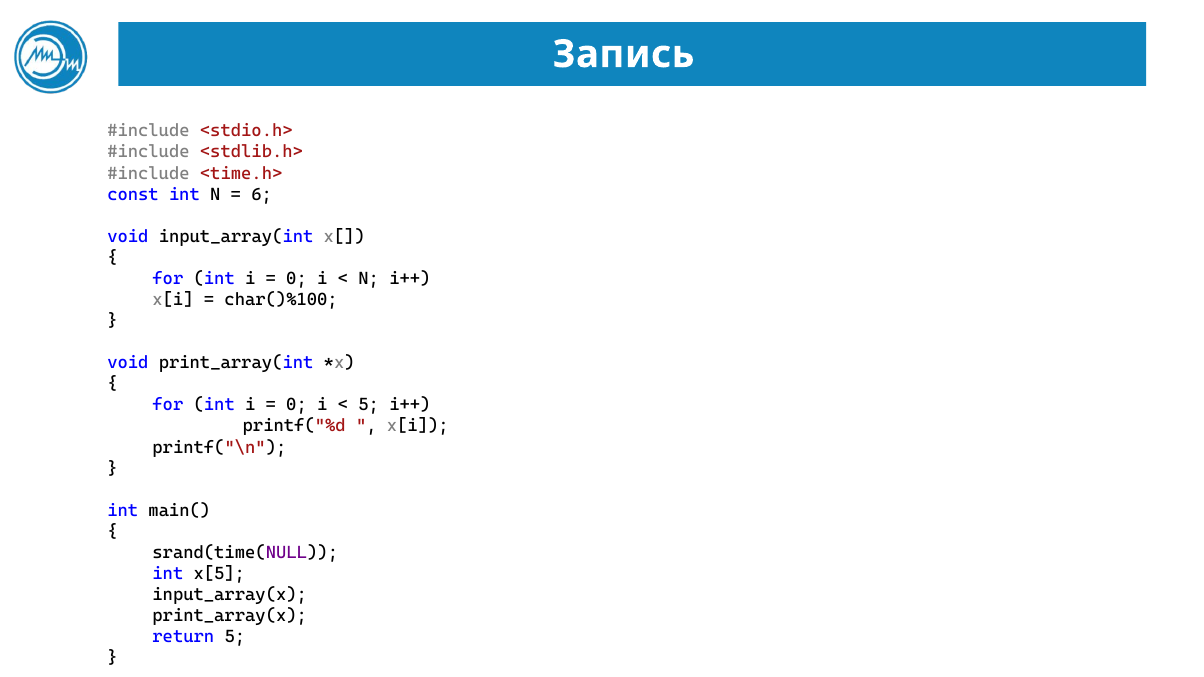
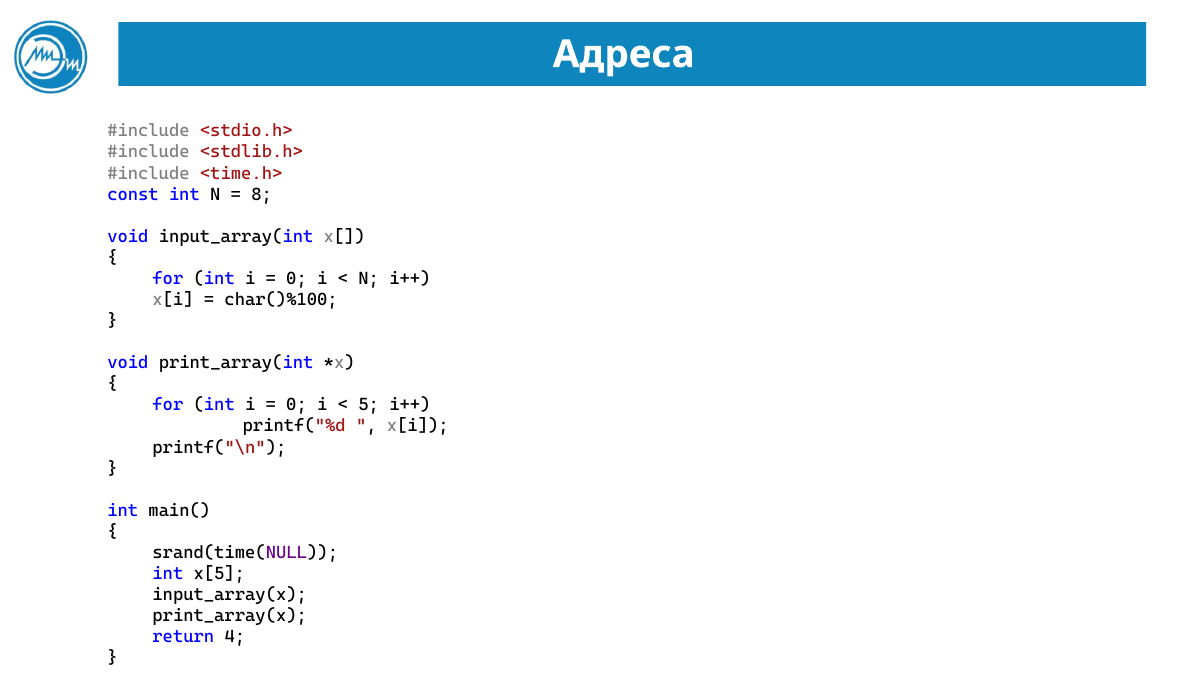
Запись: Запись -> Адреса
6: 6 -> 8
return 5: 5 -> 4
